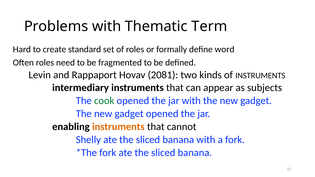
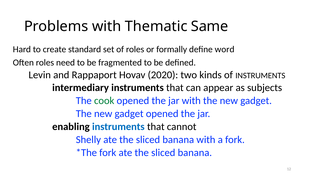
Term: Term -> Same
2081: 2081 -> 2020
instruments at (118, 127) colour: orange -> blue
